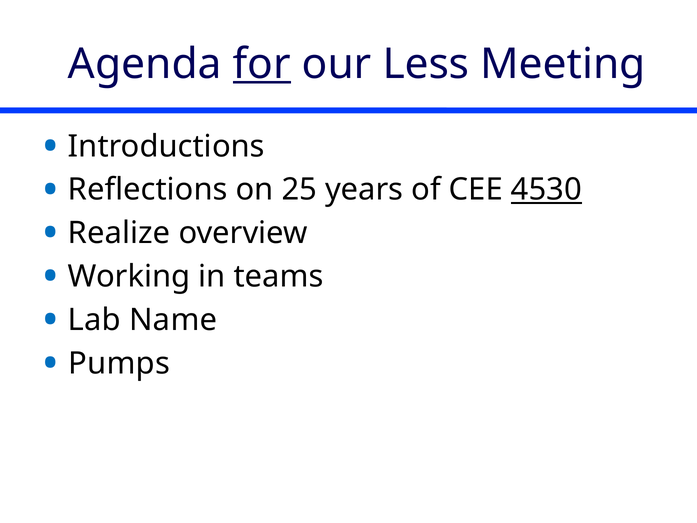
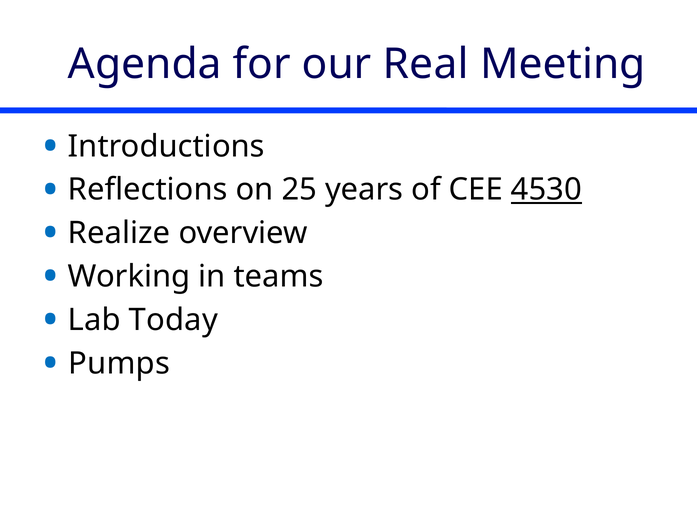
for underline: present -> none
Less: Less -> Real
Name: Name -> Today
